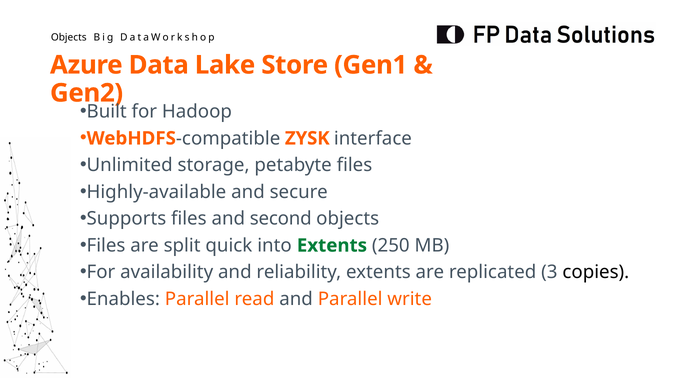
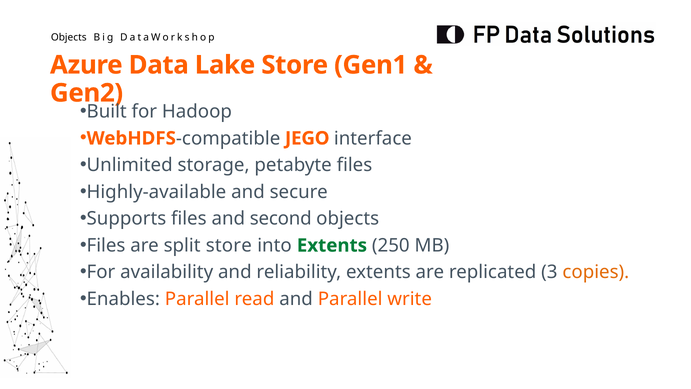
ZYSK: ZYSK -> JEGO
split quick: quick -> store
copies colour: black -> orange
